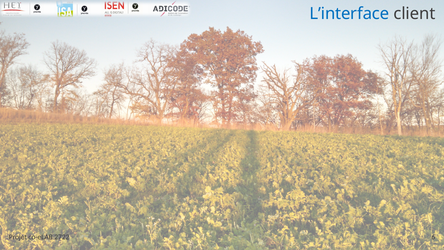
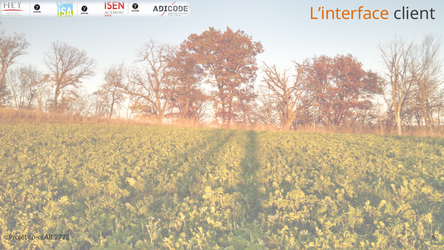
L’interface colour: blue -> orange
